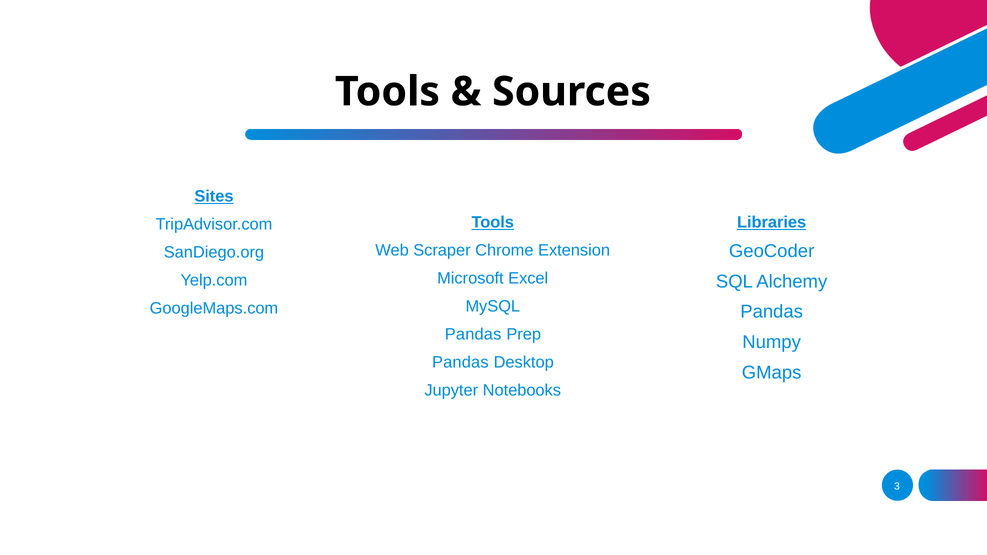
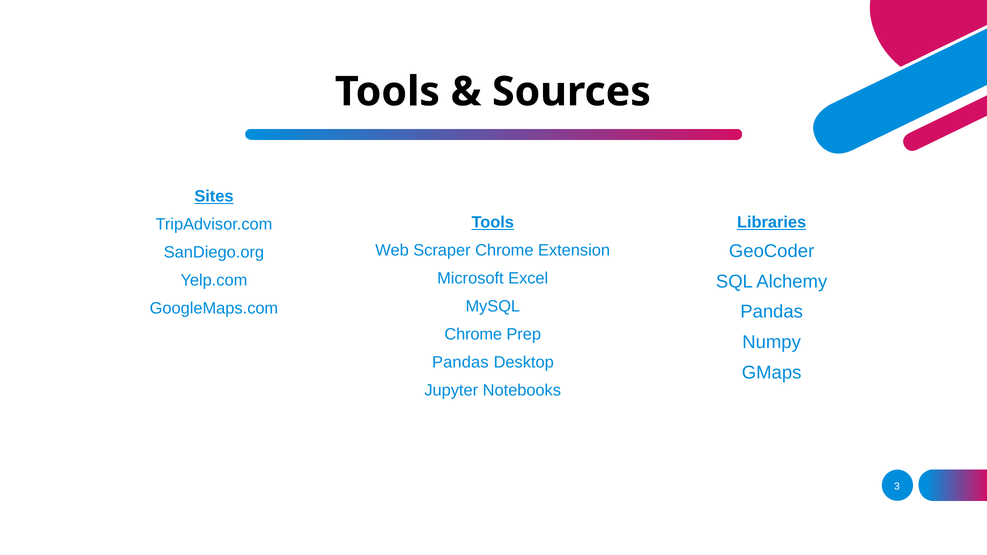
Pandas at (473, 334): Pandas -> Chrome
